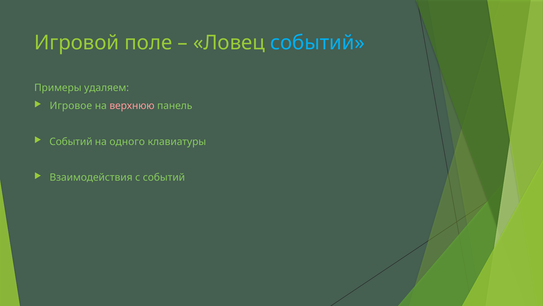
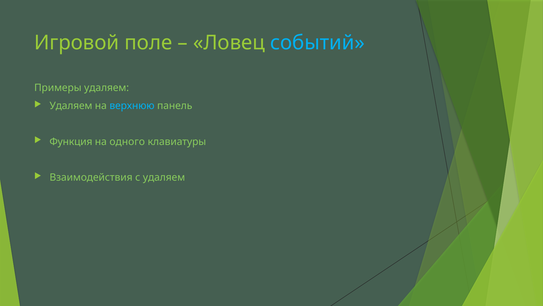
Игровое at (71, 106): Игровое -> Удаляем
верхнюю colour: pink -> light blue
Событий at (71, 141): Событий -> Функция
с событий: событий -> удаляем
